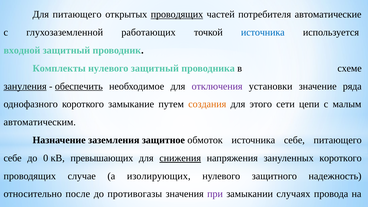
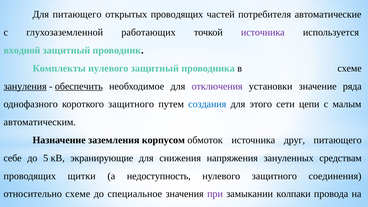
проводящих at (177, 14) underline: present -> none
источника at (263, 32) colour: blue -> purple
короткого замыкание: замыкание -> защитного
создания colour: orange -> blue
защитное: защитное -> корпусом
источника себе: себе -> друг
0: 0 -> 5
превышающих: превышающих -> экранирующие
снижения underline: present -> none
зануленных короткого: короткого -> средствам
случае: случае -> щитки
изолирующих: изолирующих -> недоступность
надежность: надежность -> соединения
относительно после: после -> схеме
противогазы: противогазы -> специальное
случаях: случаях -> колпаки
